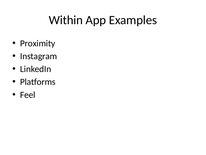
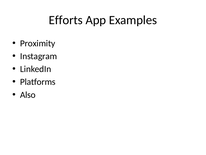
Within: Within -> Efforts
Feel: Feel -> Also
